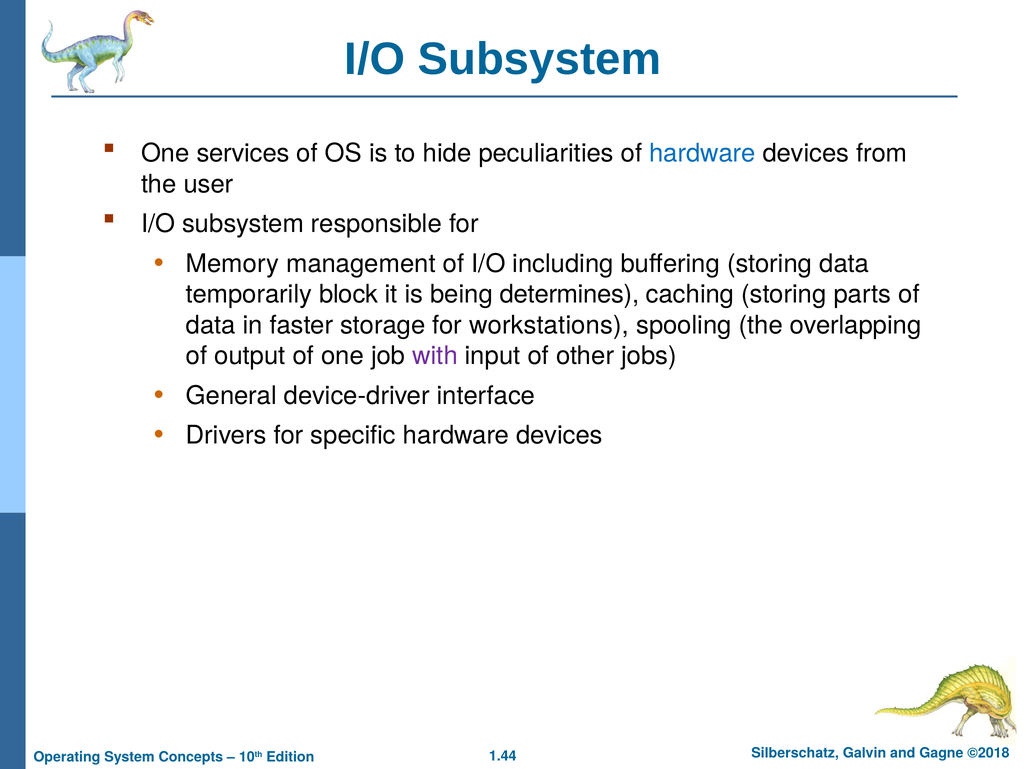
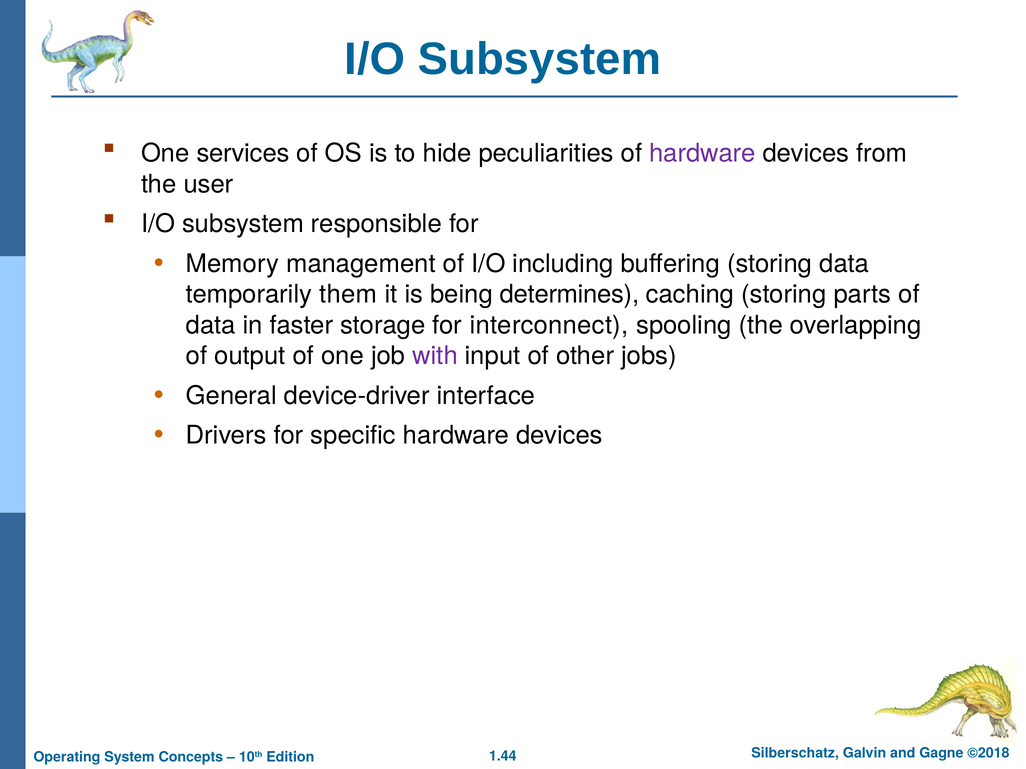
hardware at (702, 154) colour: blue -> purple
block: block -> them
workstations: workstations -> interconnect
